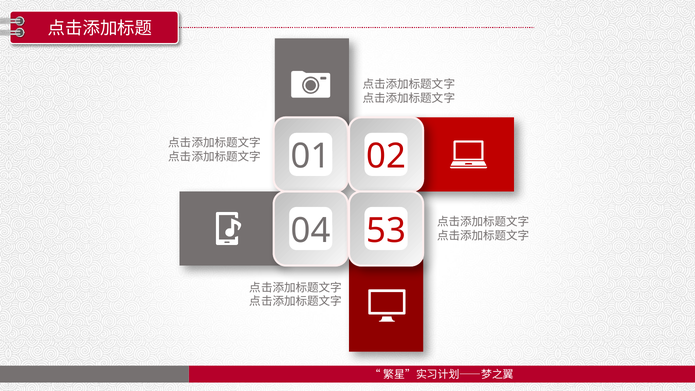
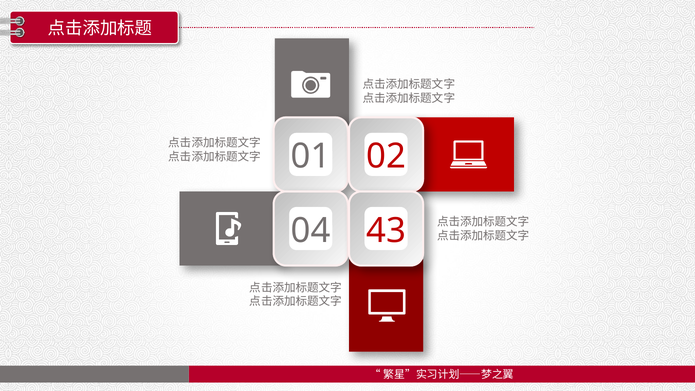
53: 53 -> 43
